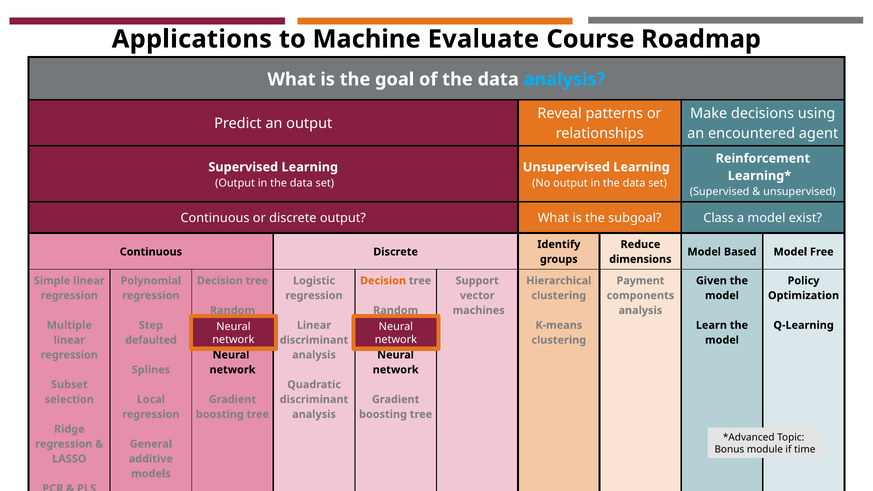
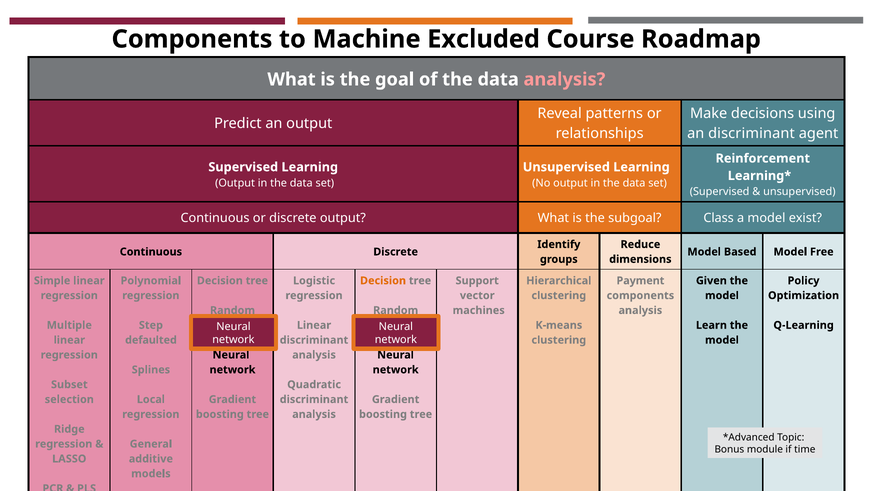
Applications at (192, 39): Applications -> Components
Evaluate: Evaluate -> Excluded
analysis at (564, 79) colour: light blue -> pink
an encountered: encountered -> discriminant
